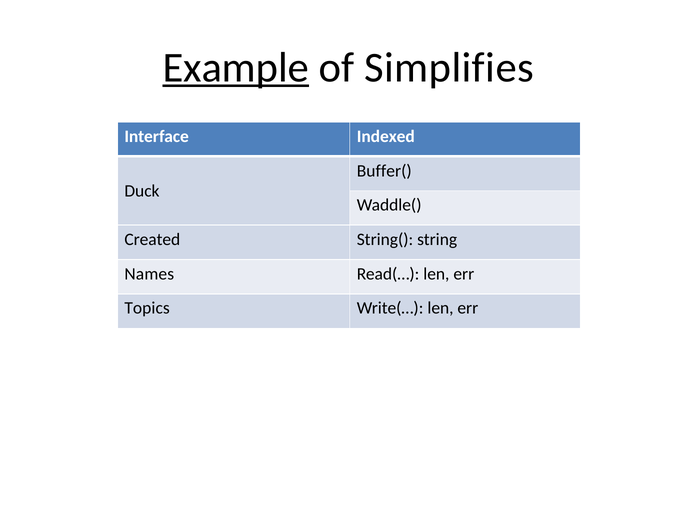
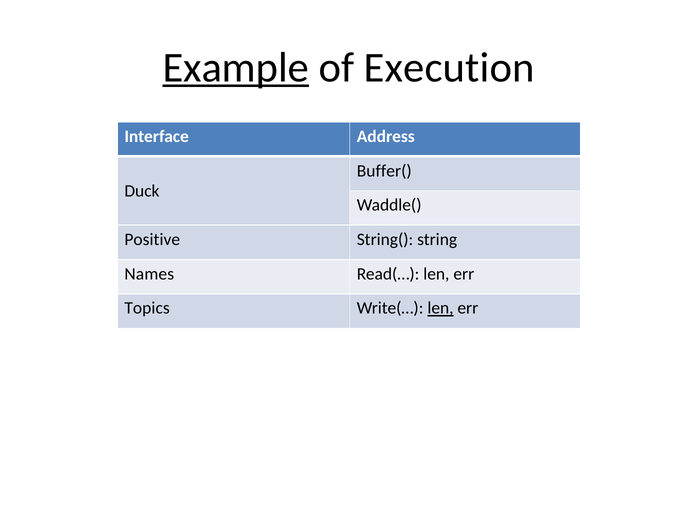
Simplifies: Simplifies -> Execution
Indexed: Indexed -> Address
Created: Created -> Positive
len at (440, 309) underline: none -> present
